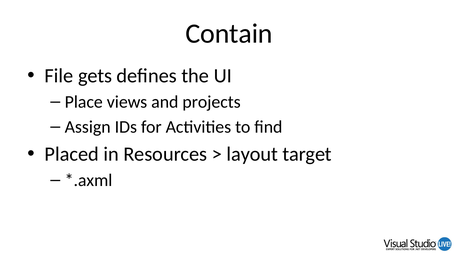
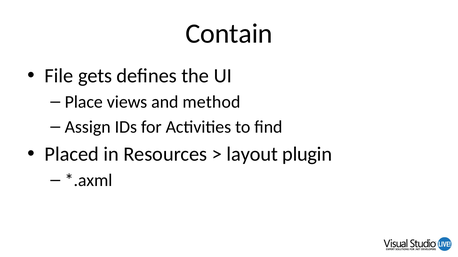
projects: projects -> method
target: target -> plugin
